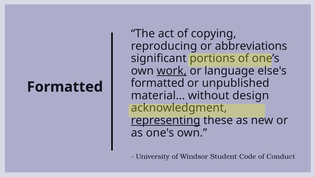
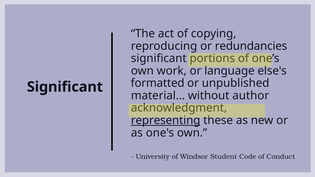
abbreviations: abbreviations -> redundancies
work underline: present -> none
Formatted at (65, 87): Formatted -> Significant
design: design -> author
